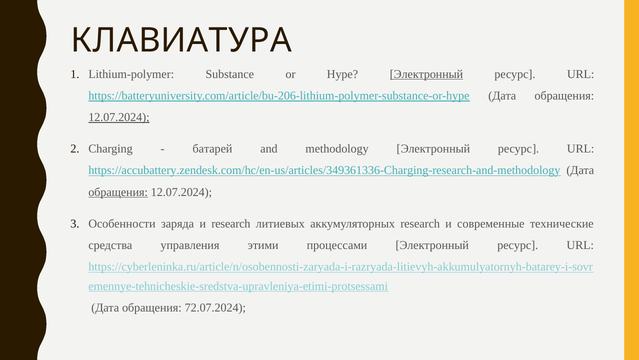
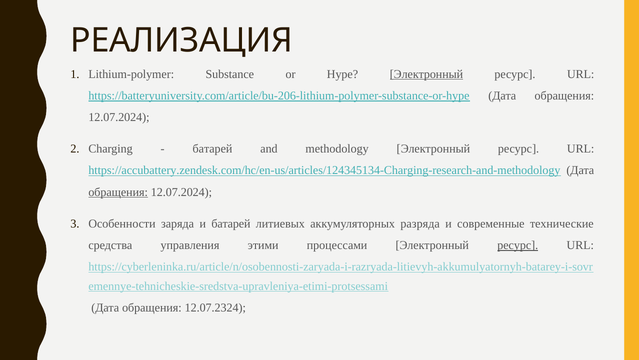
КЛАВИАТУРА: КЛАВИАТУРА -> РЕАЛИЗАЦИЯ
12.07.2024 at (119, 117) underline: present -> none
https://accubattery.zendesk.com/hc/en-us/articles/349361336-Charging-research-and-methodology: https://accubattery.zendesk.com/hc/en-us/articles/349361336-Charging-research-and-methodology -> https://accubattery.zendesk.com/hc/en-us/articles/124345134-Charging-research-and-methodology
и research: research -> батарей
аккумуляторных research: research -> разряда
ресурс at (518, 245) underline: none -> present
72.07.2024: 72.07.2024 -> 12.07.2324
